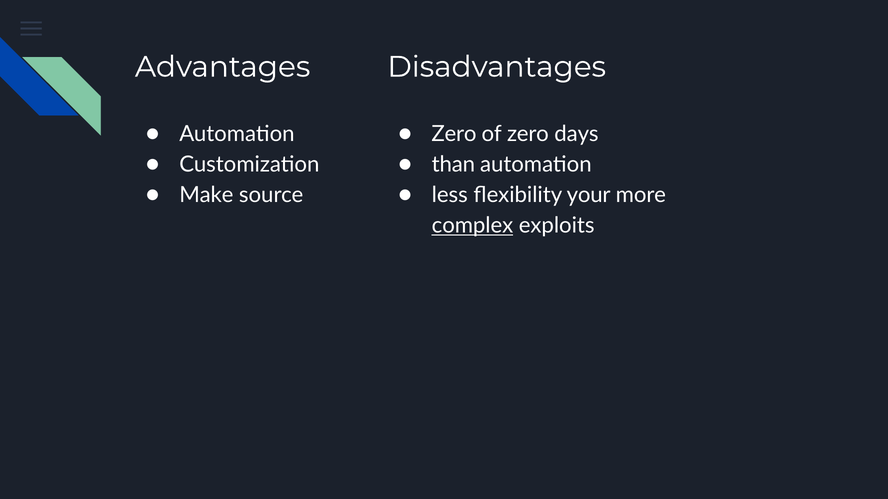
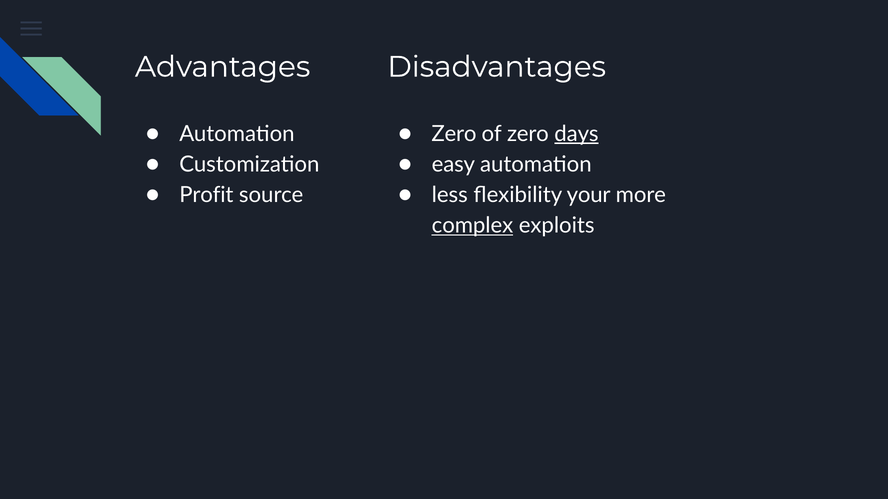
days underline: none -> present
than: than -> easy
Make: Make -> Profit
